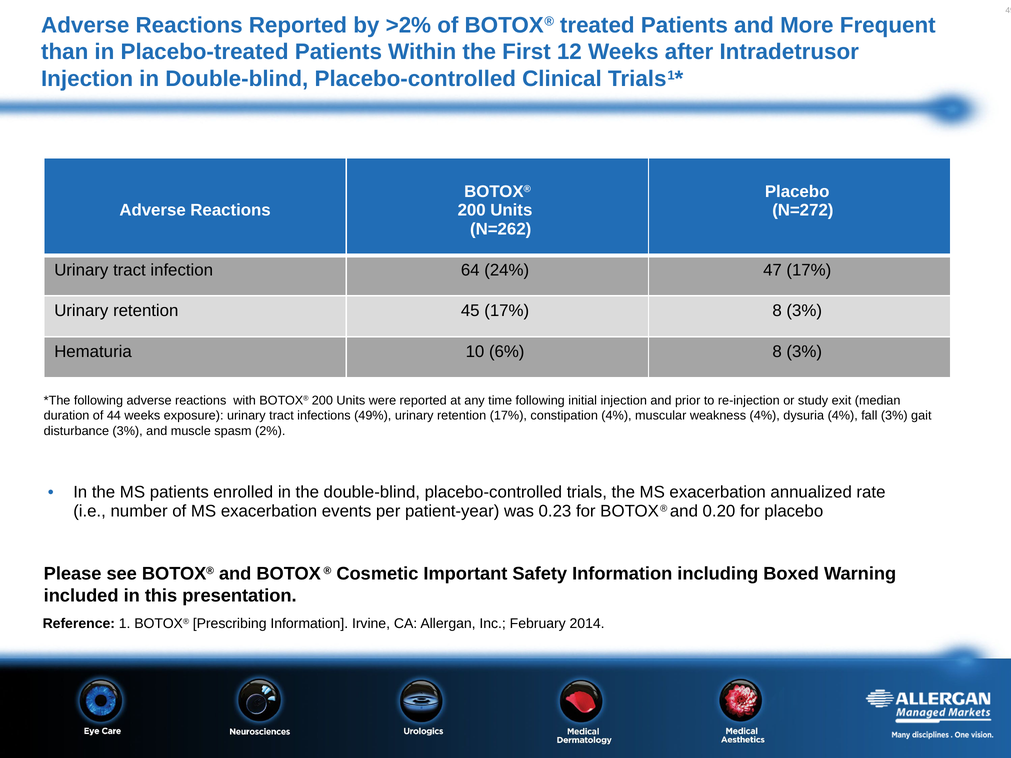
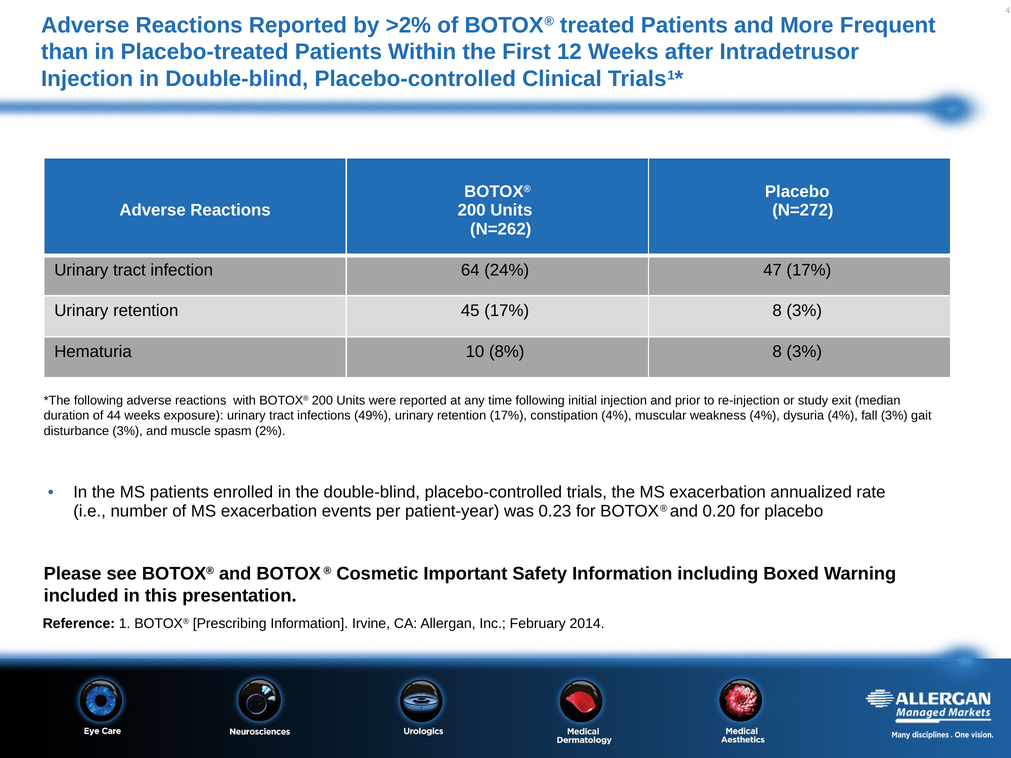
6%: 6% -> 8%
